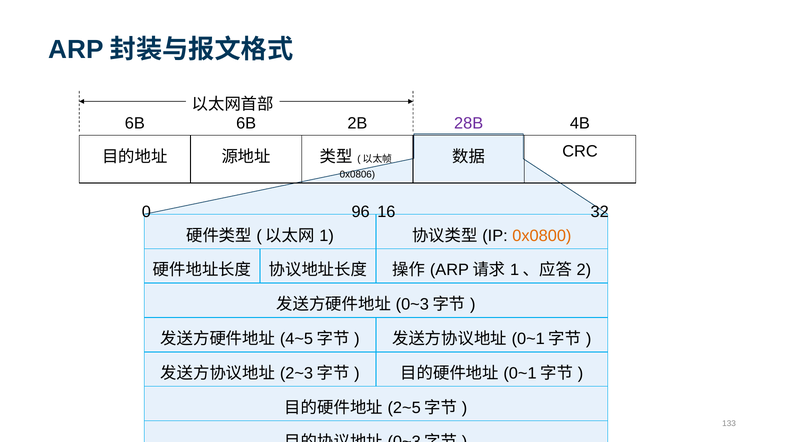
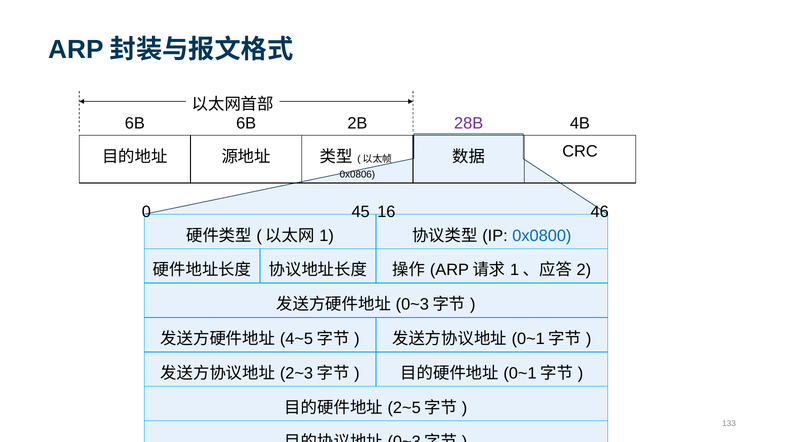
96: 96 -> 45
32: 32 -> 46
0x0800 colour: orange -> blue
